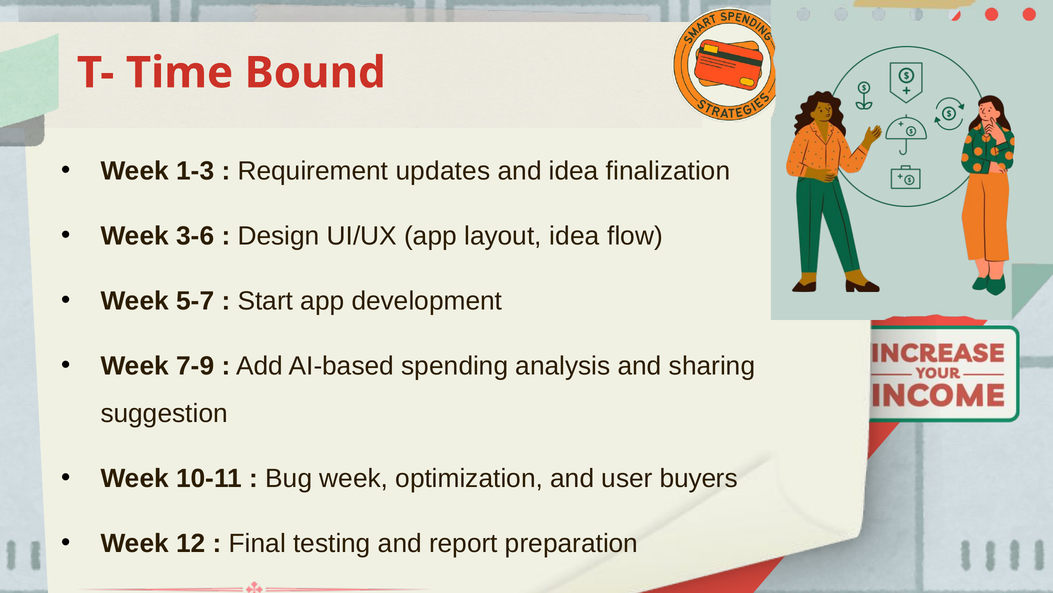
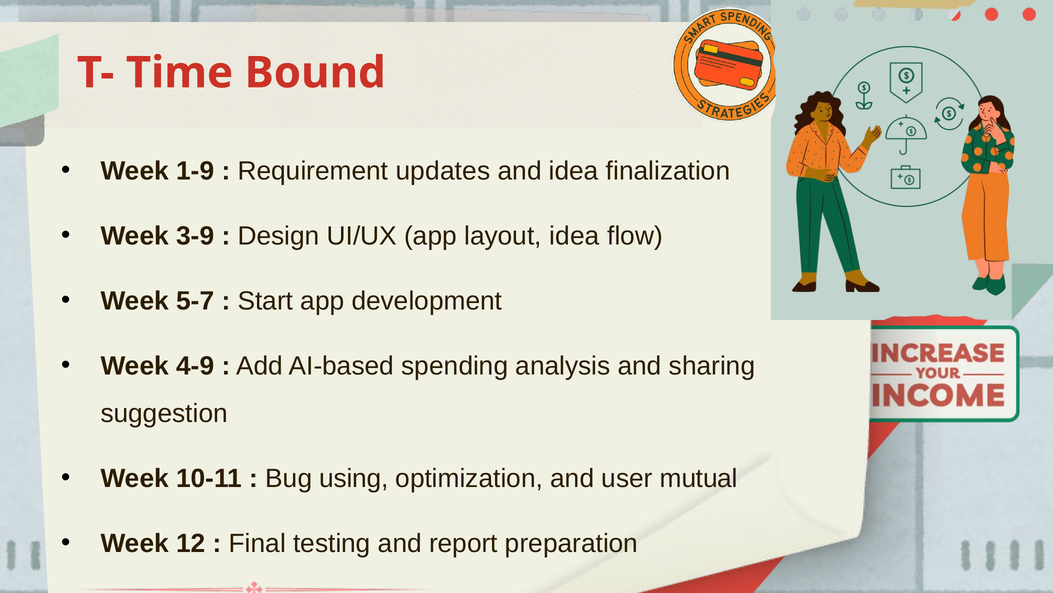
1-3: 1-3 -> 1-9
3-6: 3-6 -> 3-9
7-9: 7-9 -> 4-9
Bug week: week -> using
buyers: buyers -> mutual
